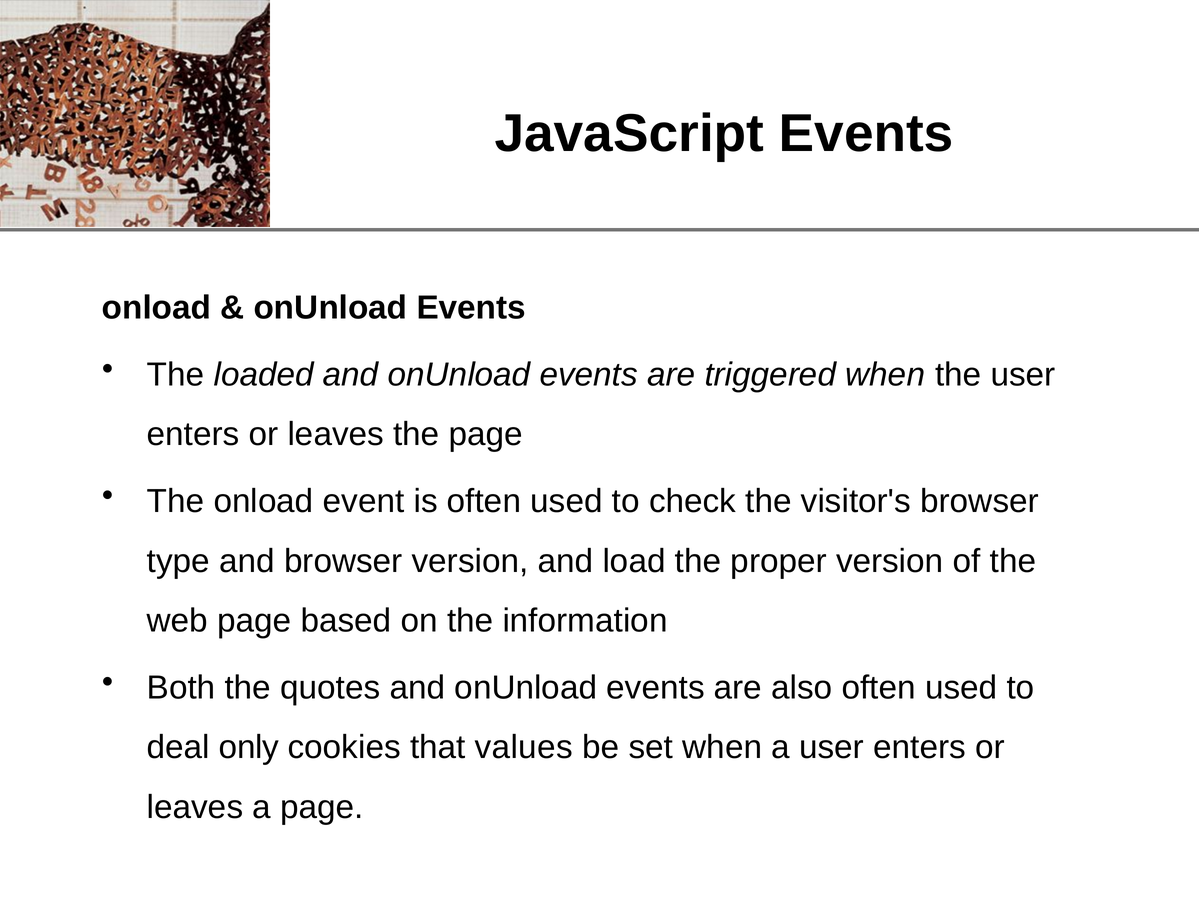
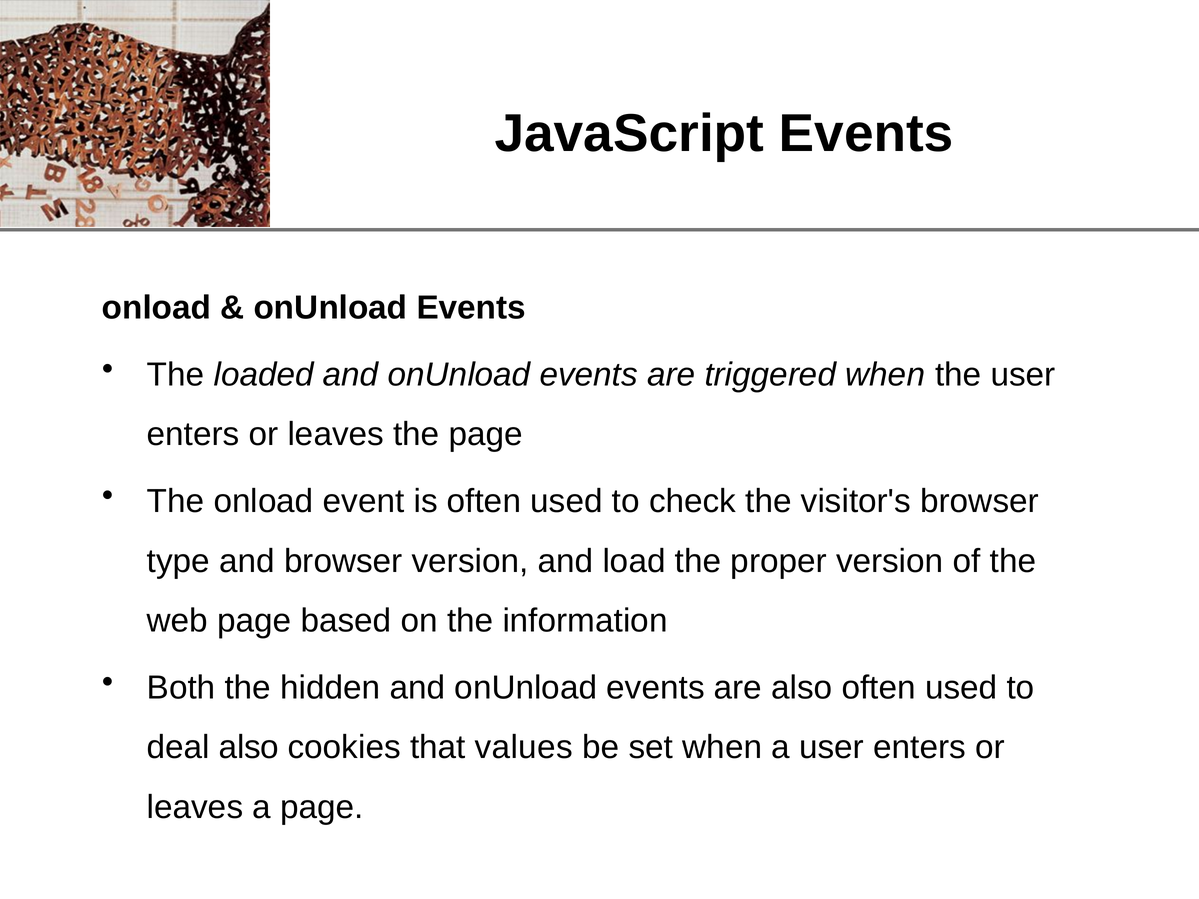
quotes: quotes -> hidden
deal only: only -> also
